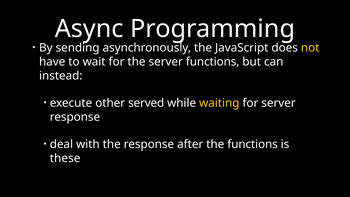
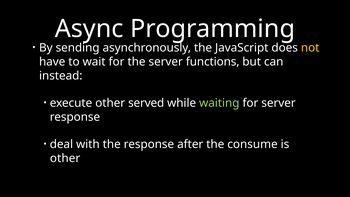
waiting colour: yellow -> light green
the functions: functions -> consume
these at (65, 158): these -> other
